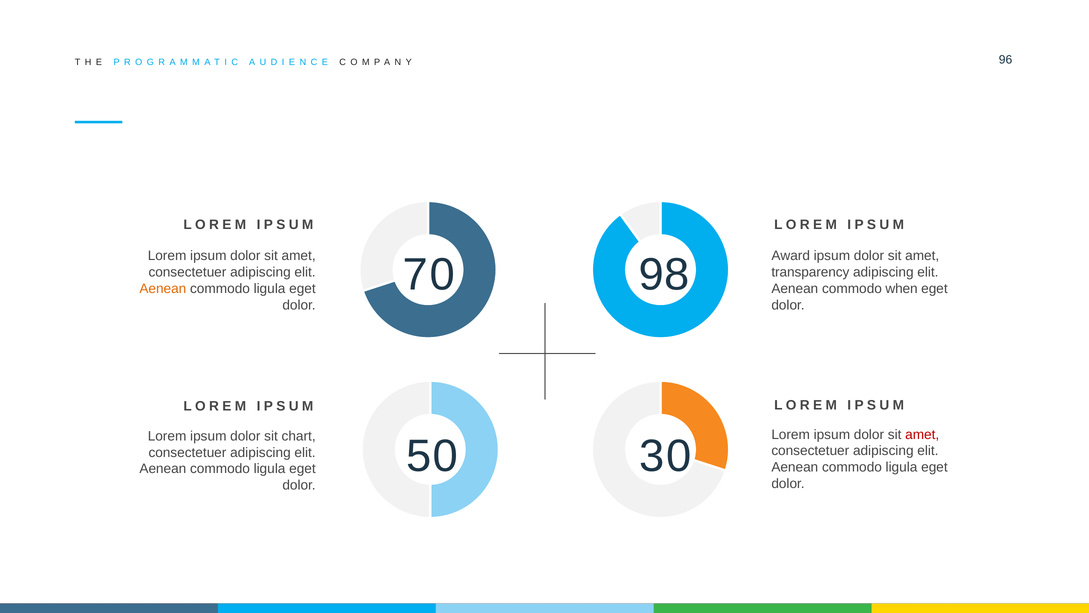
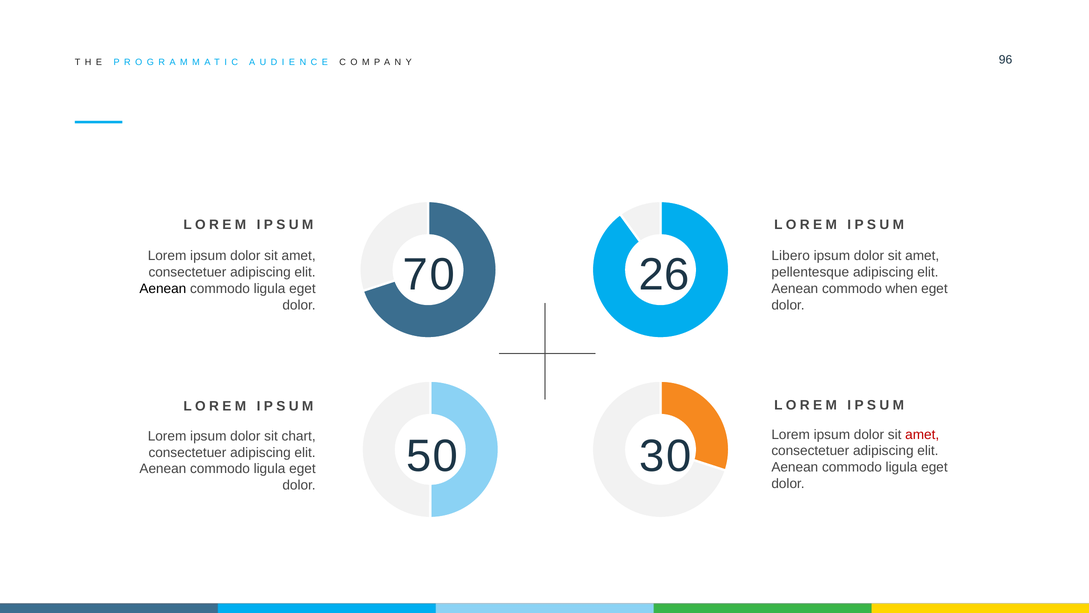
Award: Award -> Libero
98: 98 -> 26
transparency: transparency -> pellentesque
Aenean at (163, 289) colour: orange -> black
